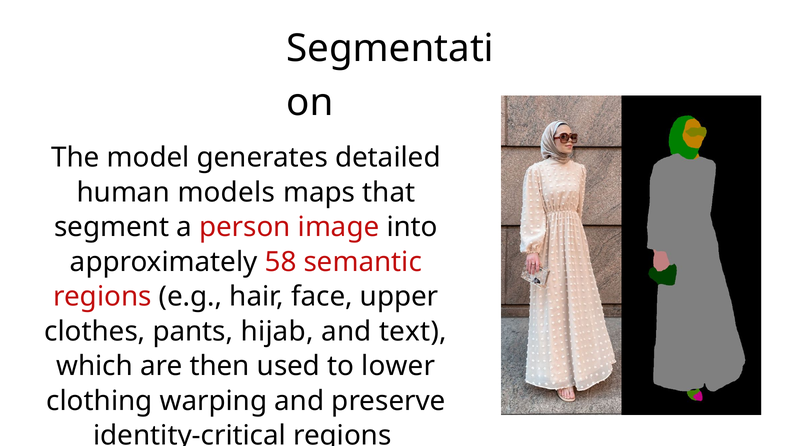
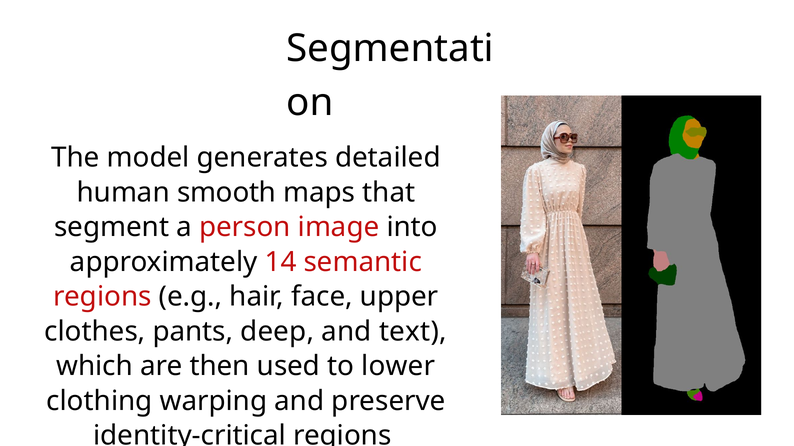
models: models -> smooth
58: 58 -> 14
hijab: hijab -> deep
